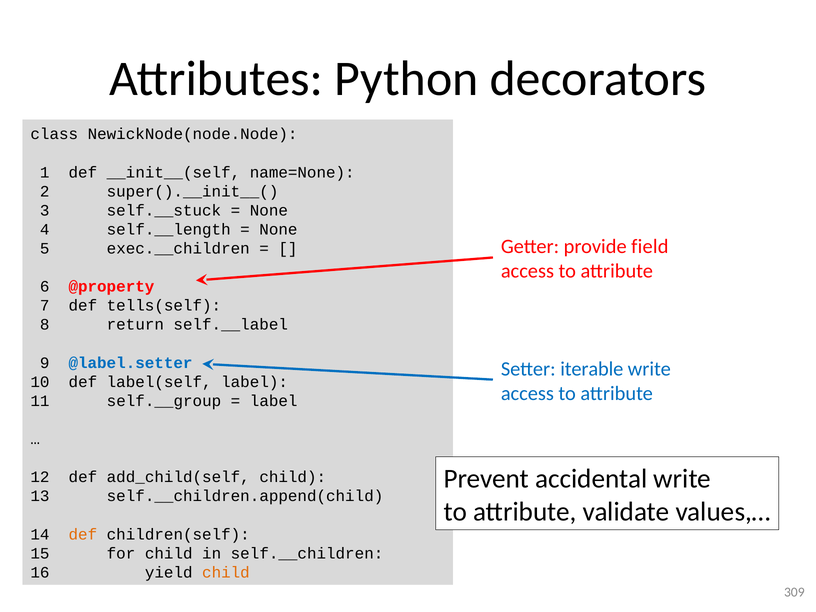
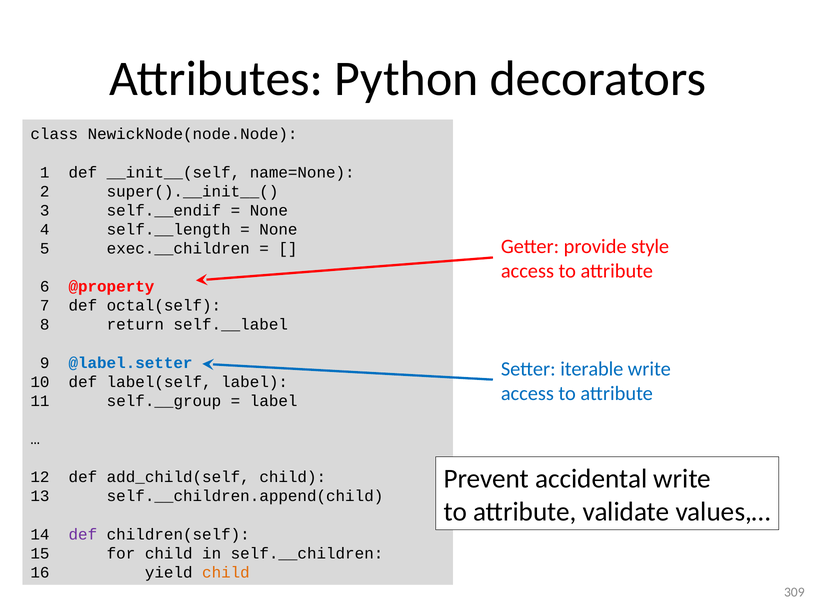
self.__stuck: self.__stuck -> self.__endif
field: field -> style
tells(self: tells(self -> octal(self
def at (83, 534) colour: orange -> purple
